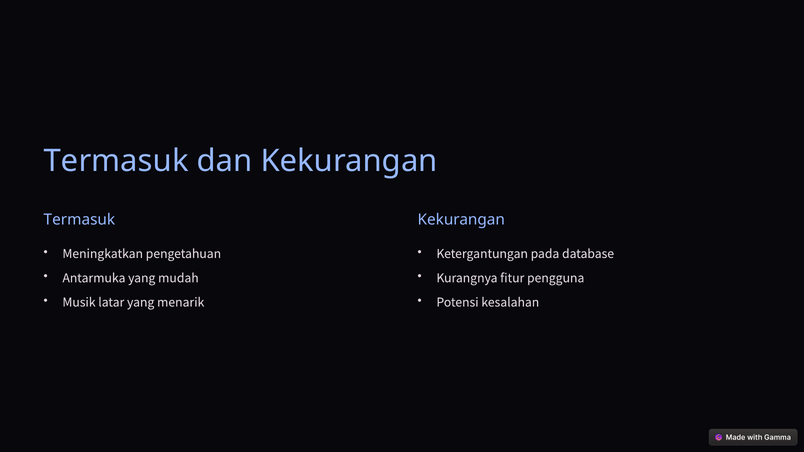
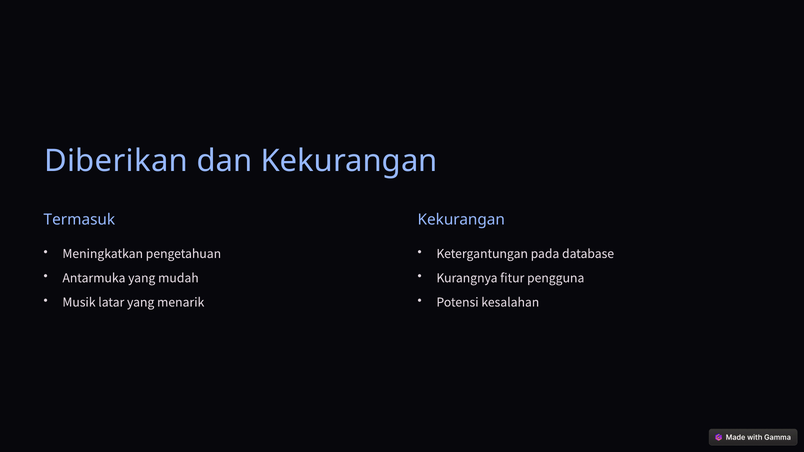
Termasuk at (116, 161): Termasuk -> Diberikan
